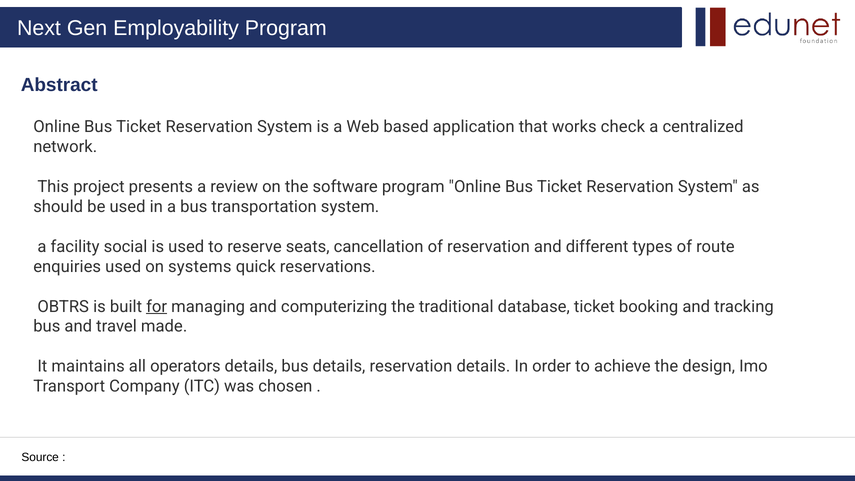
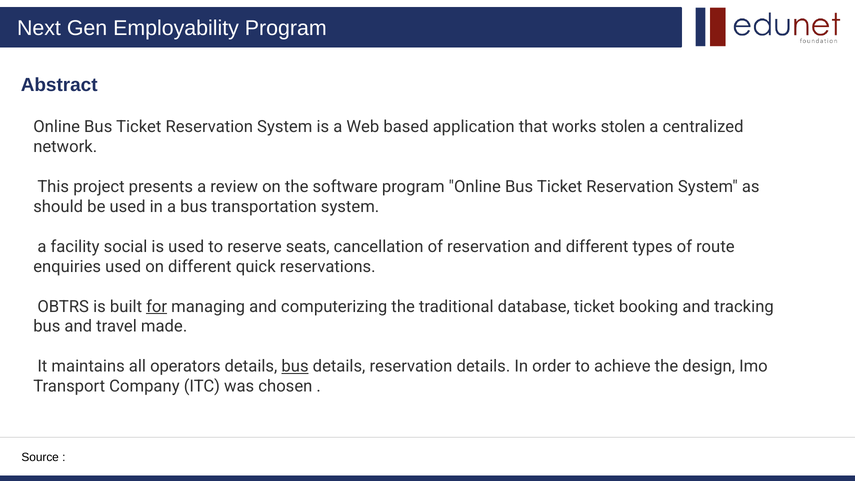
check: check -> stolen
on systems: systems -> different
bus at (295, 366) underline: none -> present
